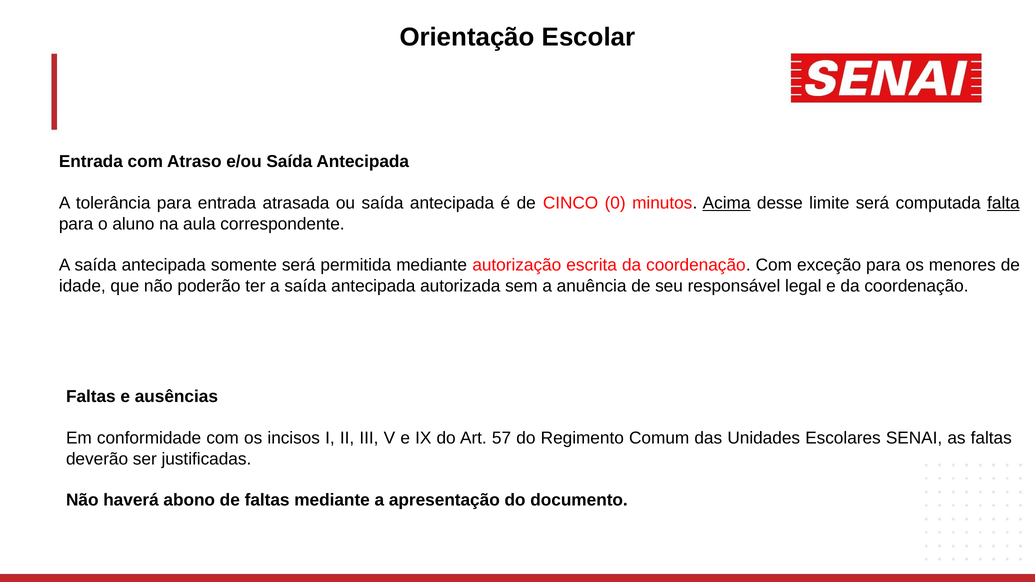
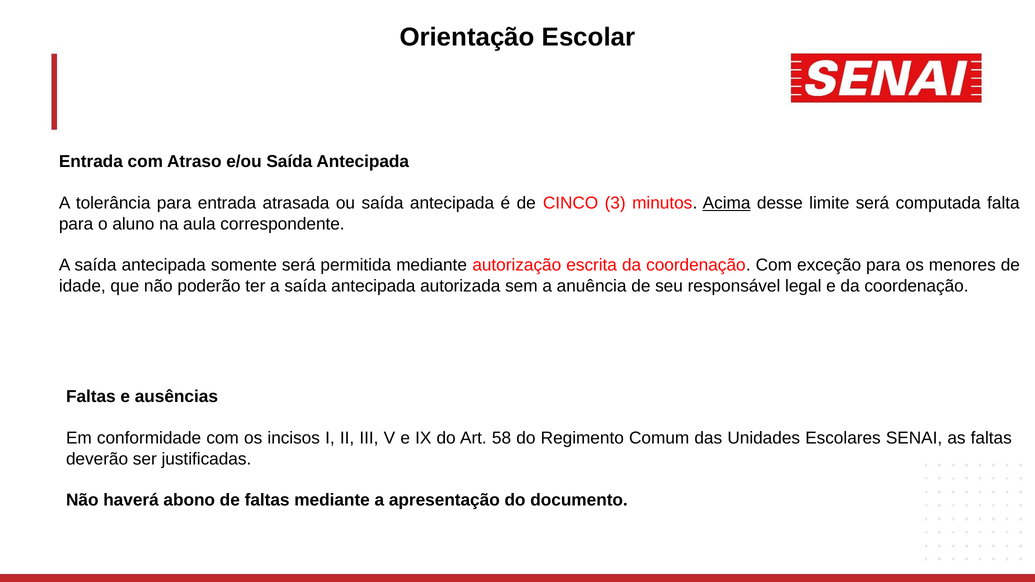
0: 0 -> 3
falta underline: present -> none
57: 57 -> 58
